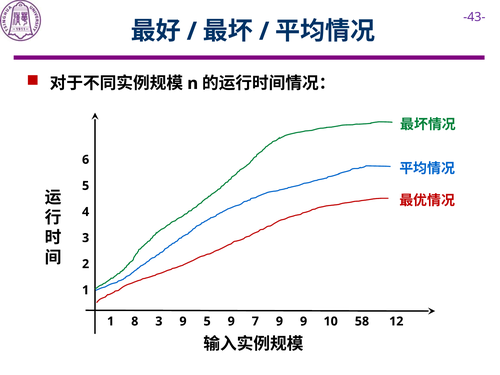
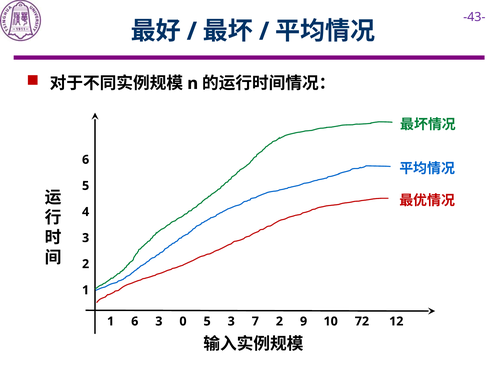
1 8: 8 -> 6
3 9: 9 -> 0
5 9: 9 -> 3
7 9: 9 -> 2
58: 58 -> 72
